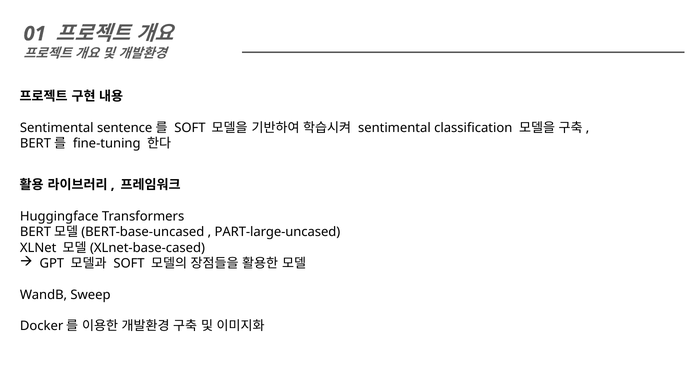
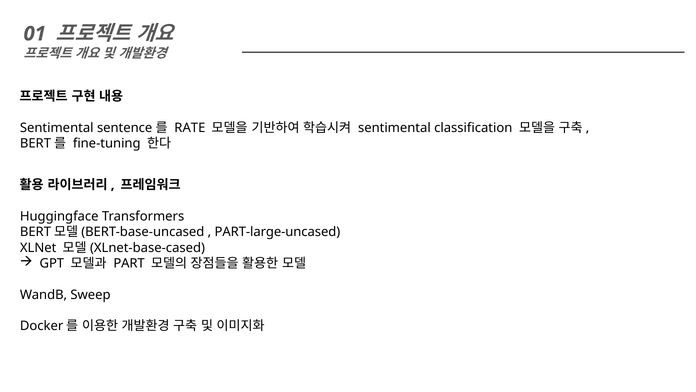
SOFT at (190, 128): SOFT -> RATE
SOFT at (129, 263): SOFT -> PART
